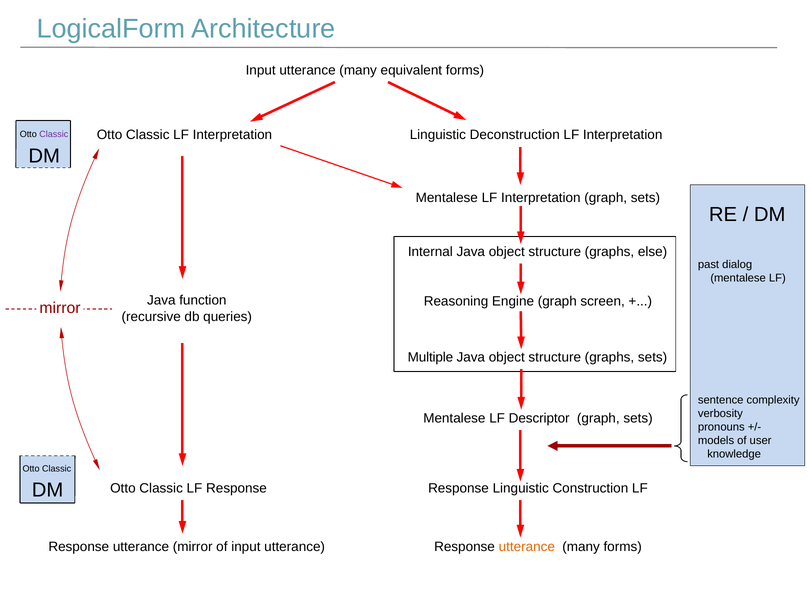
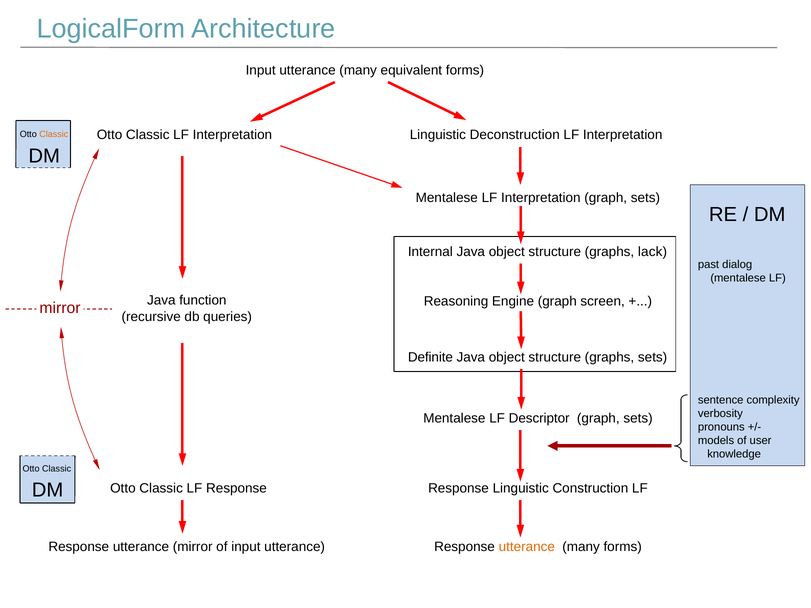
Classic at (54, 134) colour: purple -> orange
else: else -> lack
Multiple: Multiple -> Definite
